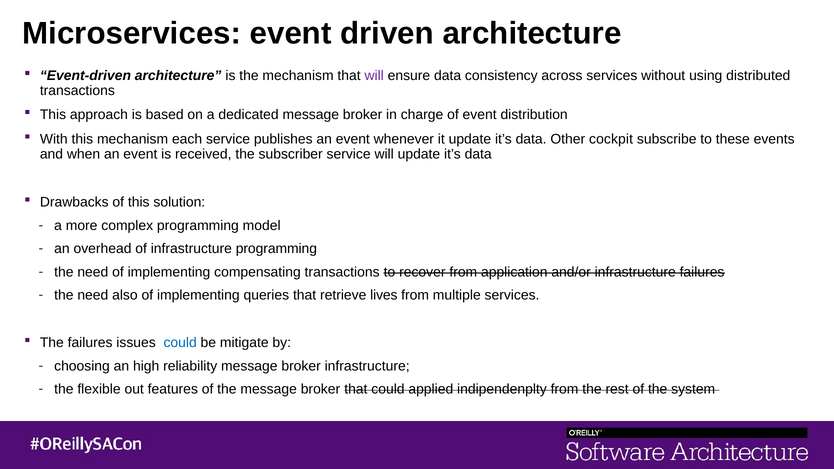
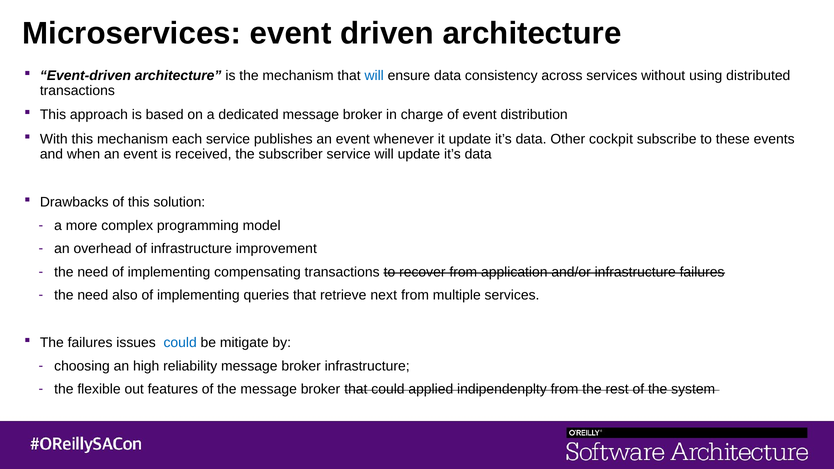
will at (374, 76) colour: purple -> blue
infrastructure programming: programming -> improvement
lives: lives -> next
